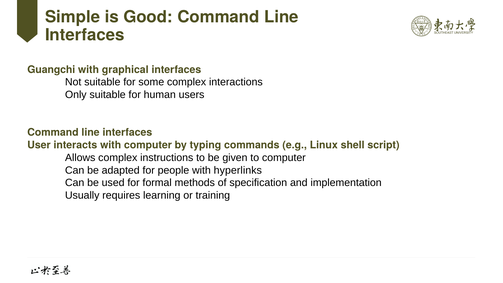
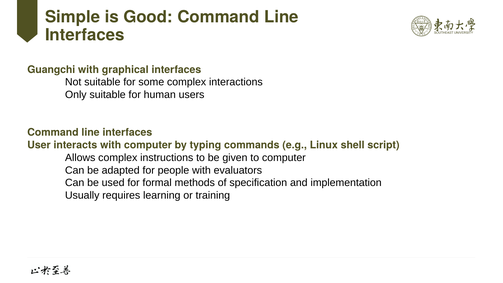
hyperlinks: hyperlinks -> evaluators
